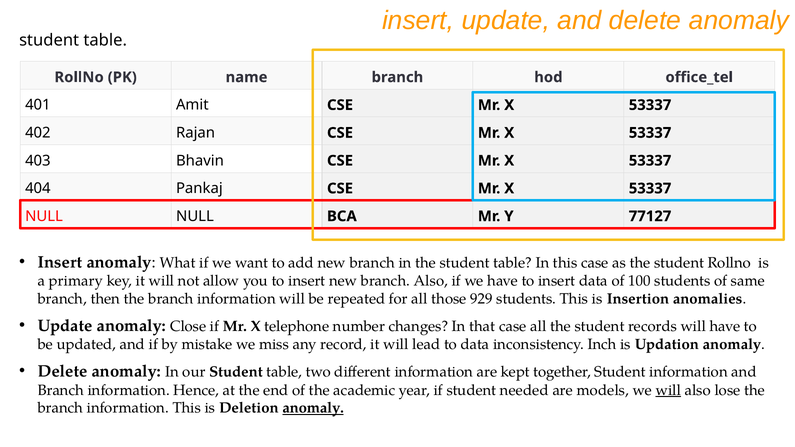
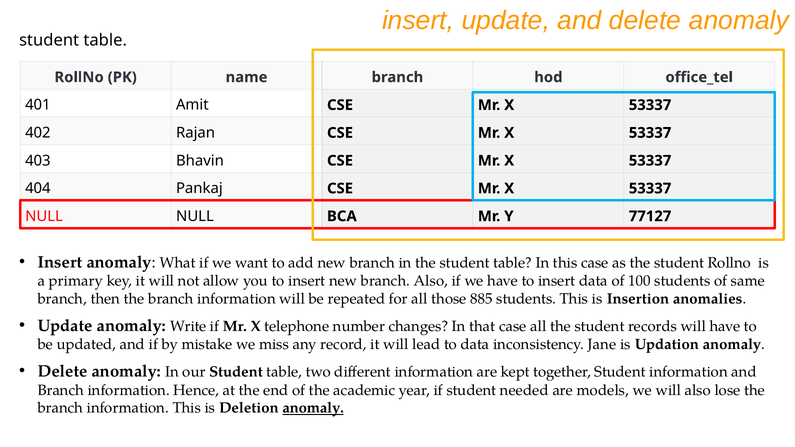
929: 929 -> 885
Close: Close -> Write
Inch: Inch -> Jane
will at (668, 390) underline: present -> none
